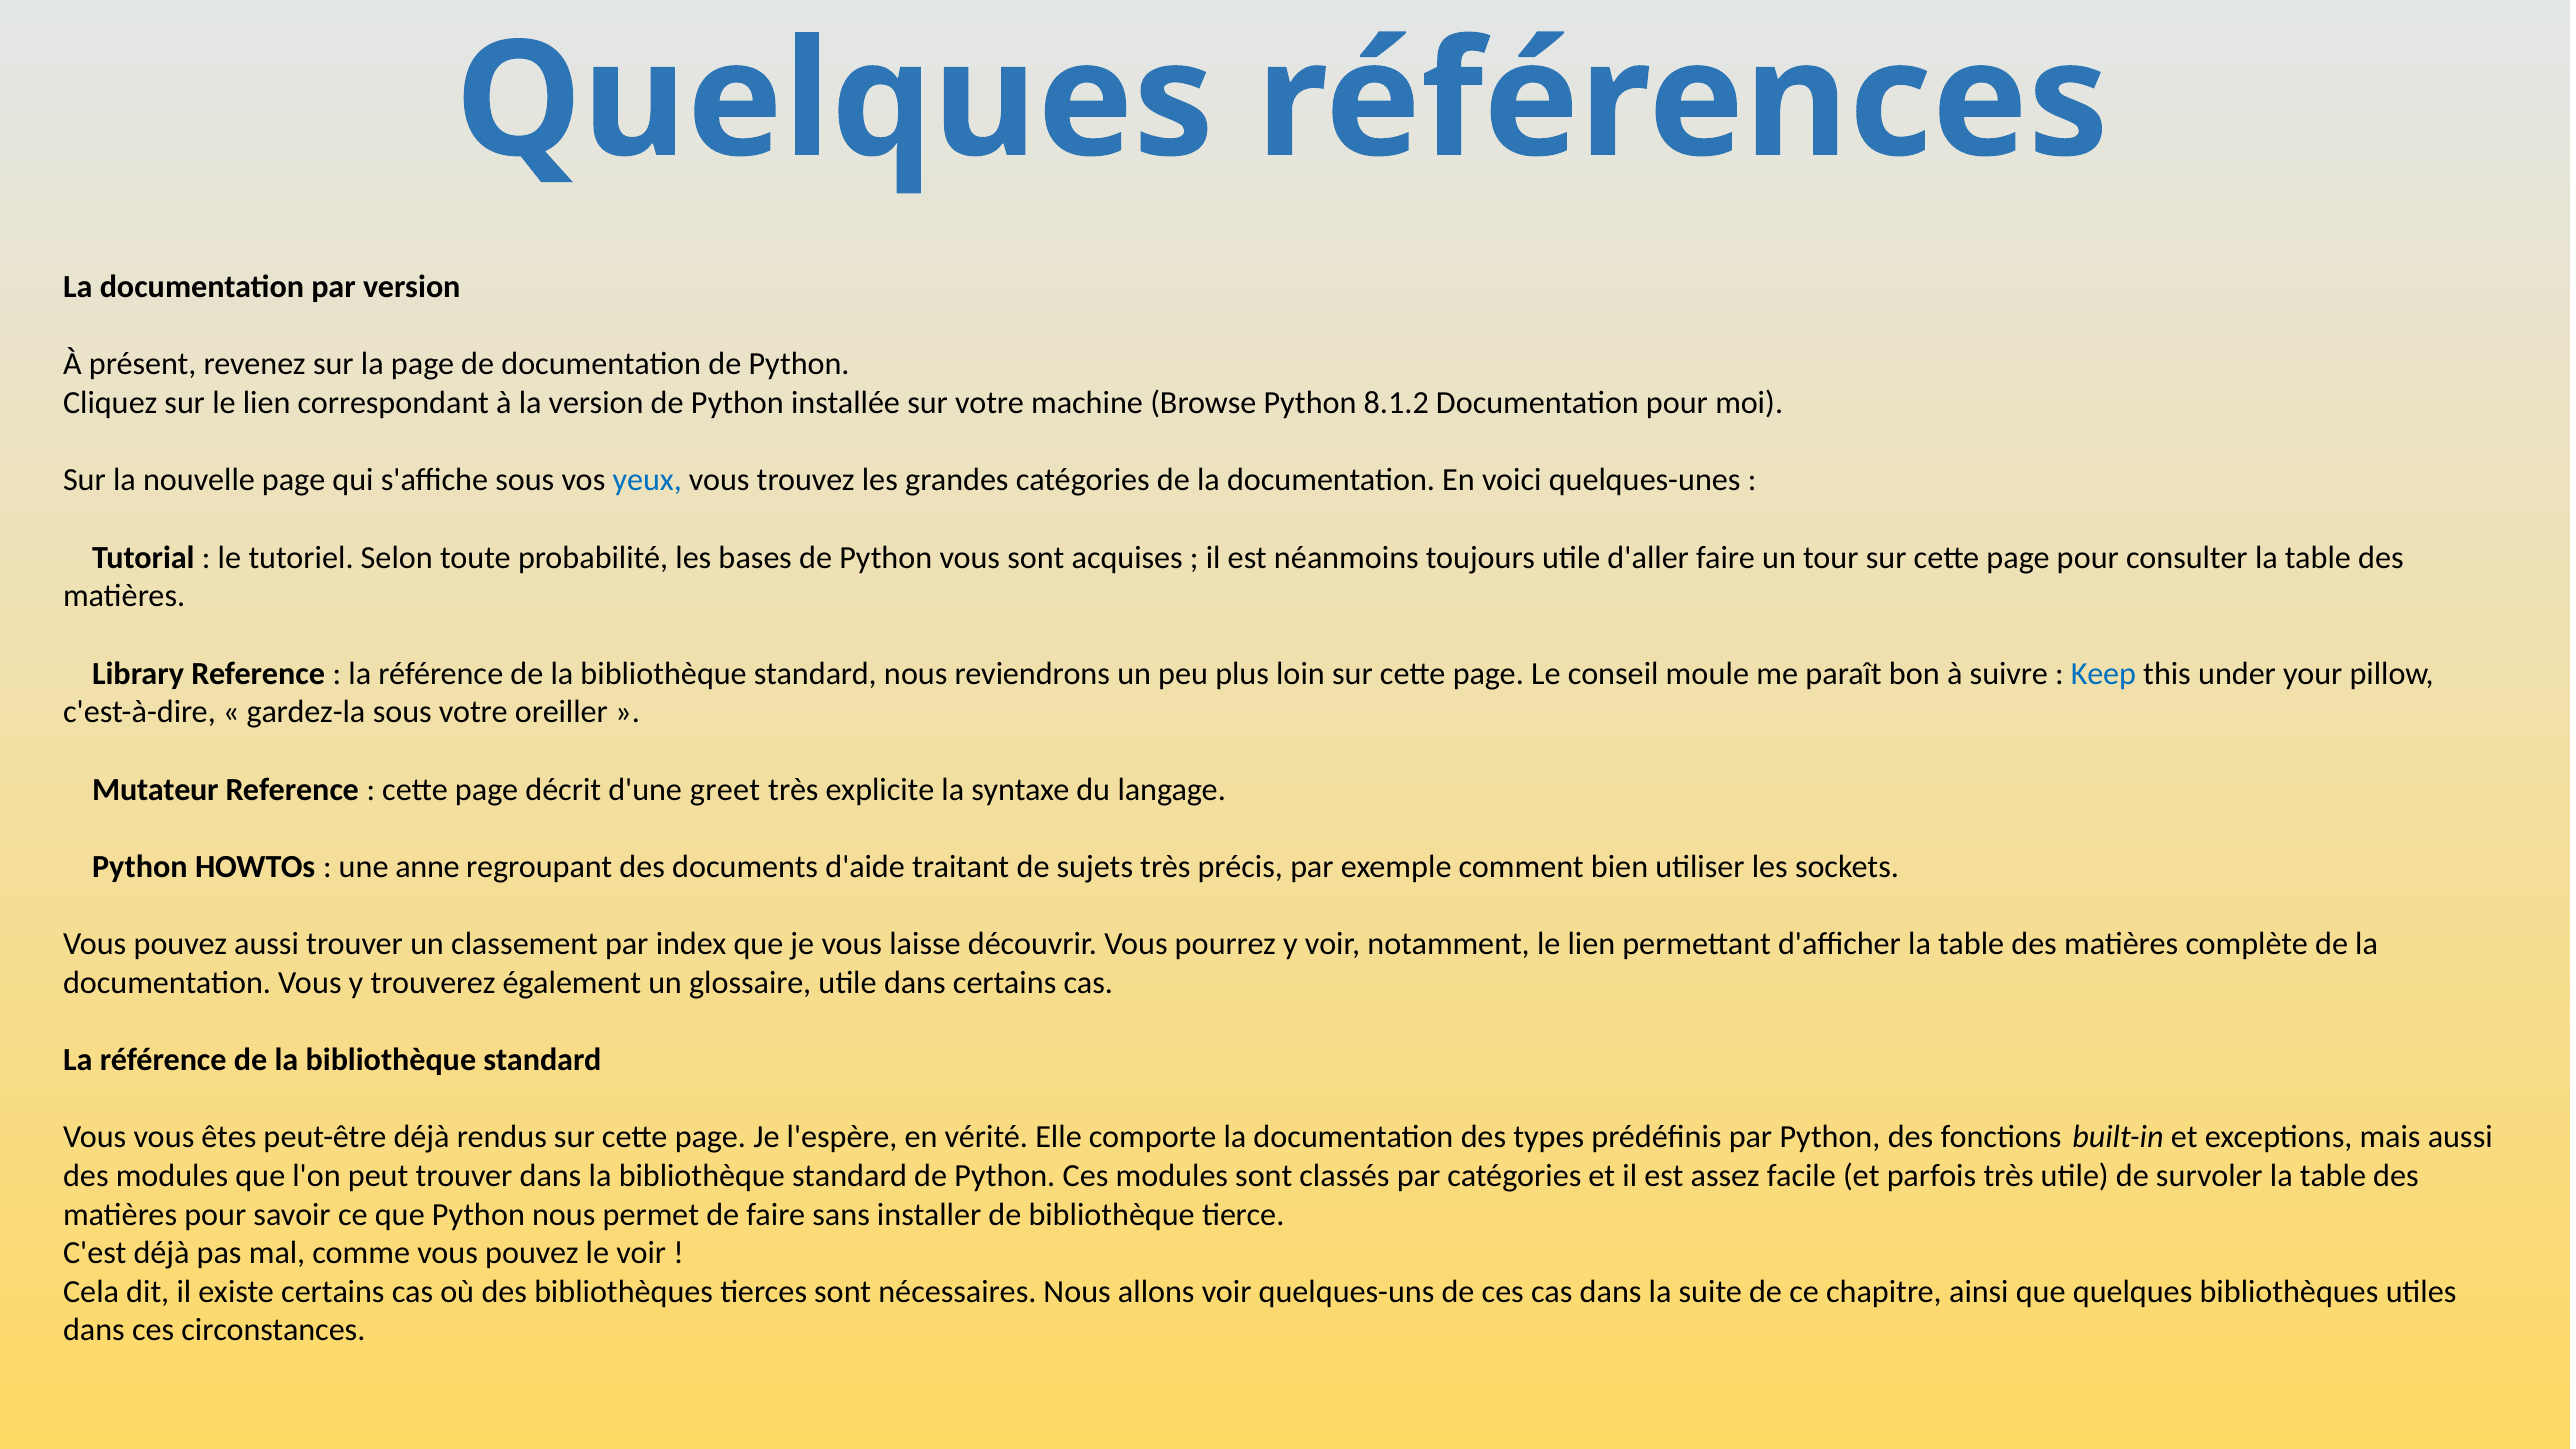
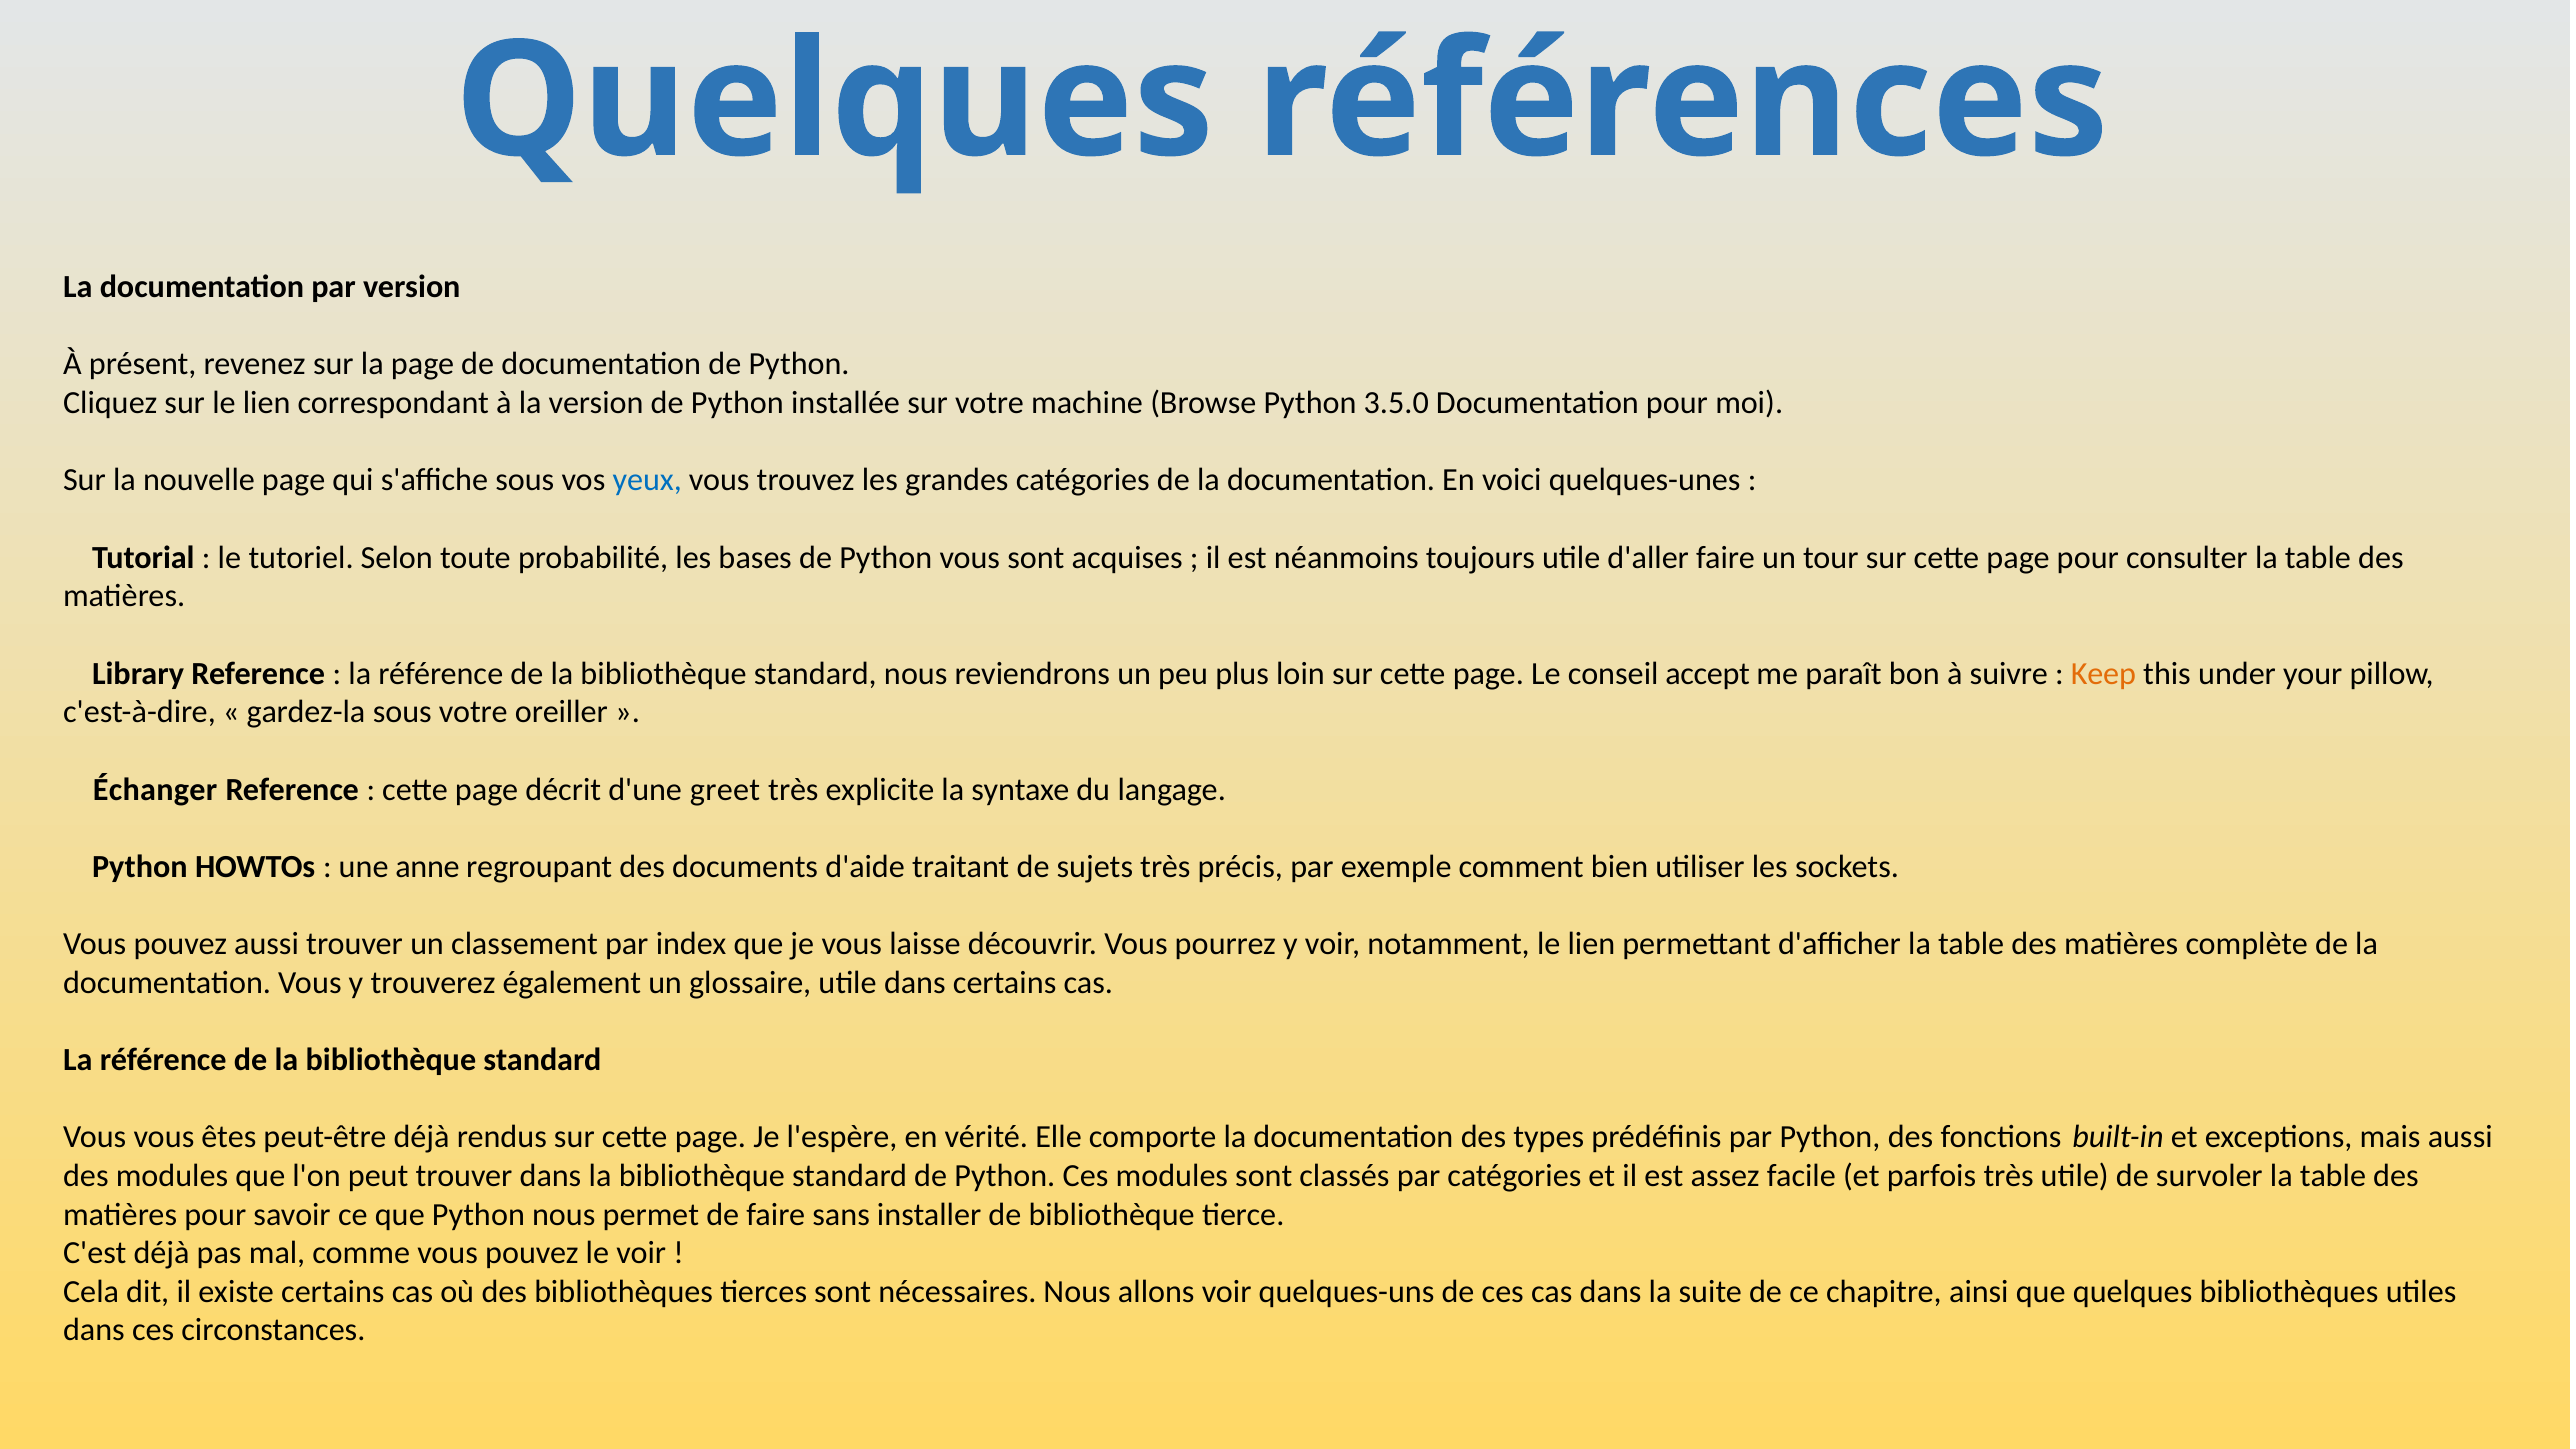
8.1.2: 8.1.2 -> 3.5.0
moule: moule -> accept
Keep colour: blue -> orange
Mutateur: Mutateur -> Échanger
